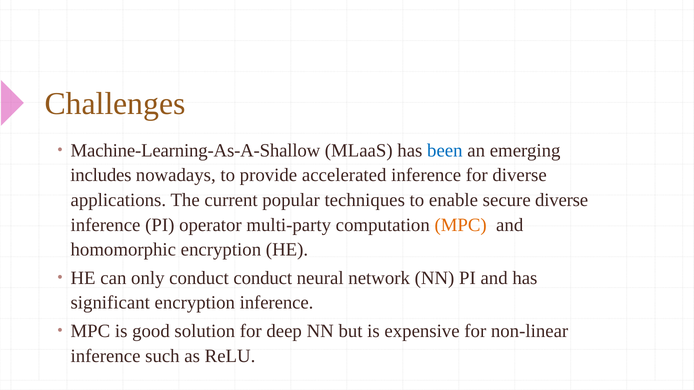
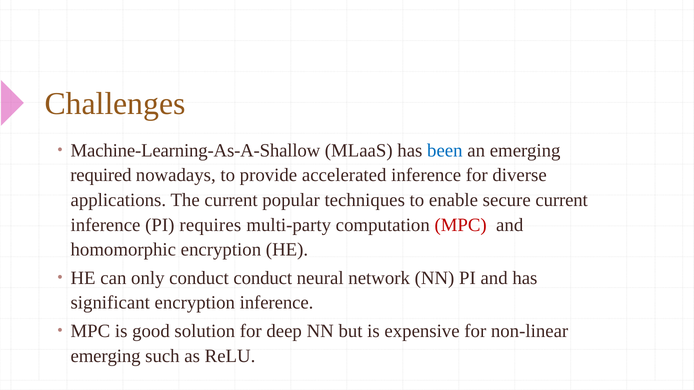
includes: includes -> required
secure diverse: diverse -> current
operator: operator -> requires
MPC at (461, 225) colour: orange -> red
inference at (106, 356): inference -> emerging
